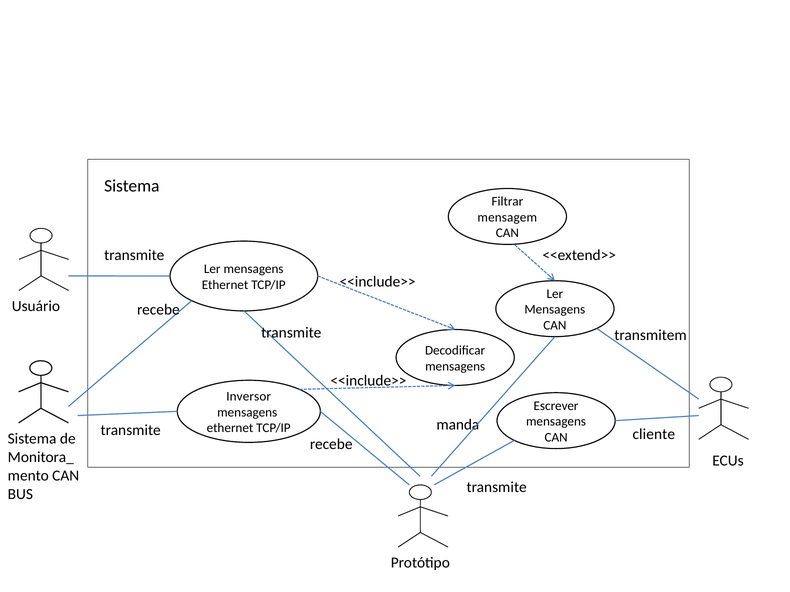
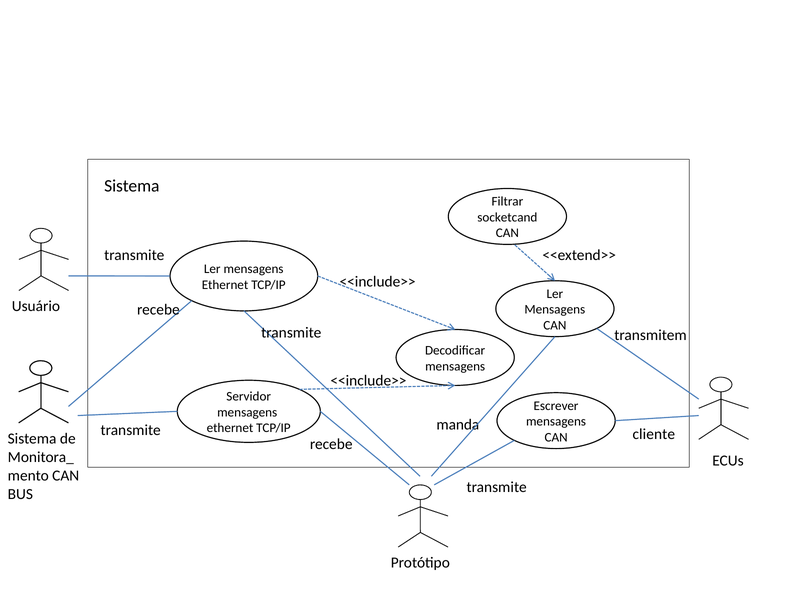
mensagem: mensagem -> socketcand
Inversor: Inversor -> Servidor
